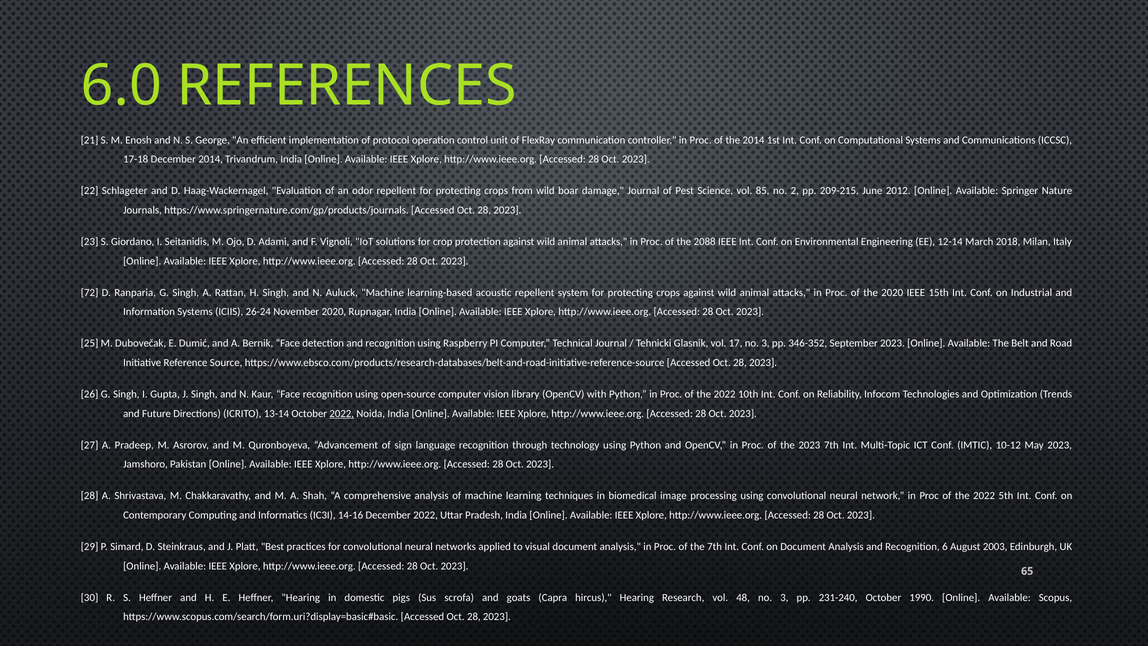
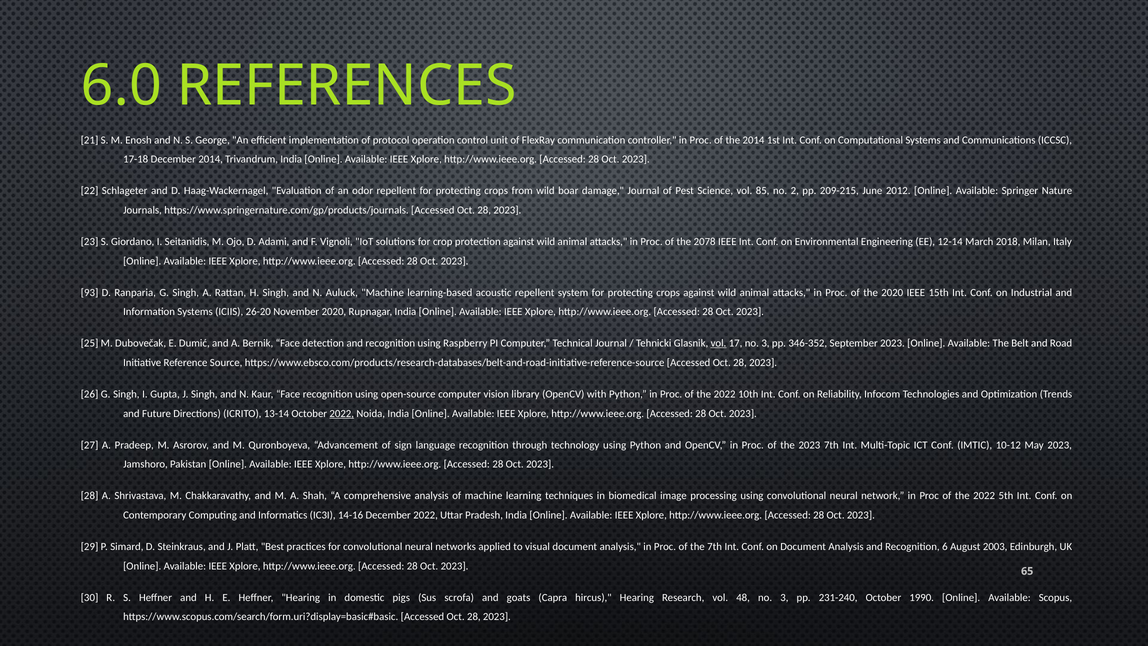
2088: 2088 -> 2078
72: 72 -> 93
26-24: 26-24 -> 26-20
vol at (718, 343) underline: none -> present
